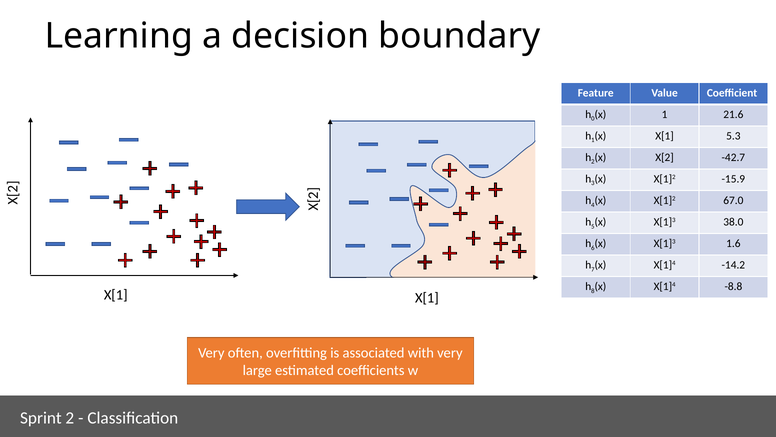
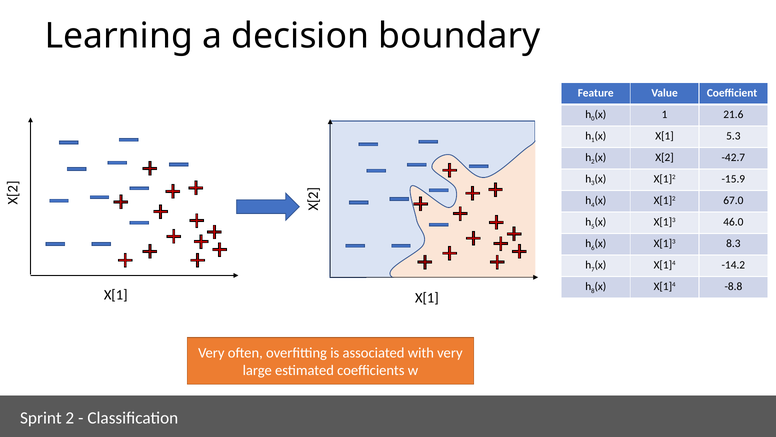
38.0: 38.0 -> 46.0
1.6: 1.6 -> 8.3
